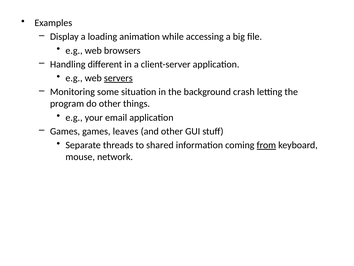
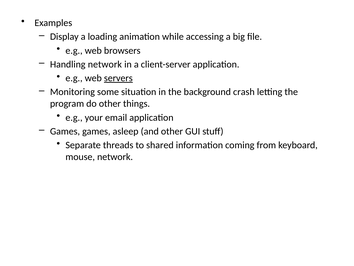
Handling different: different -> network
leaves: leaves -> asleep
from underline: present -> none
